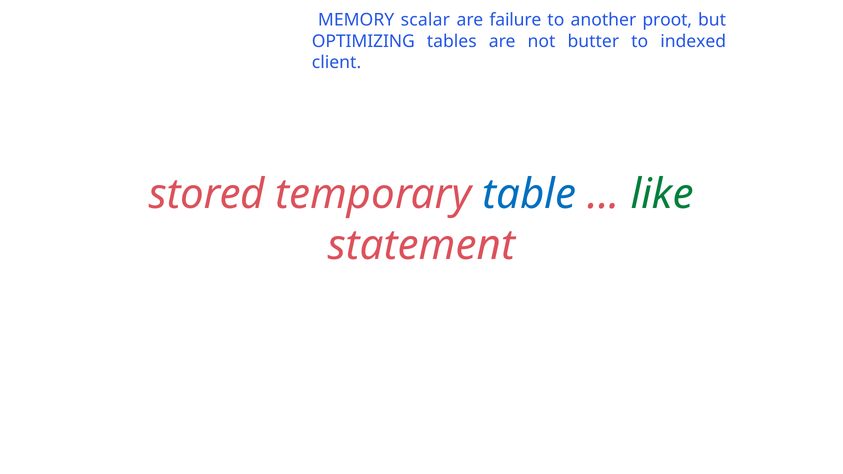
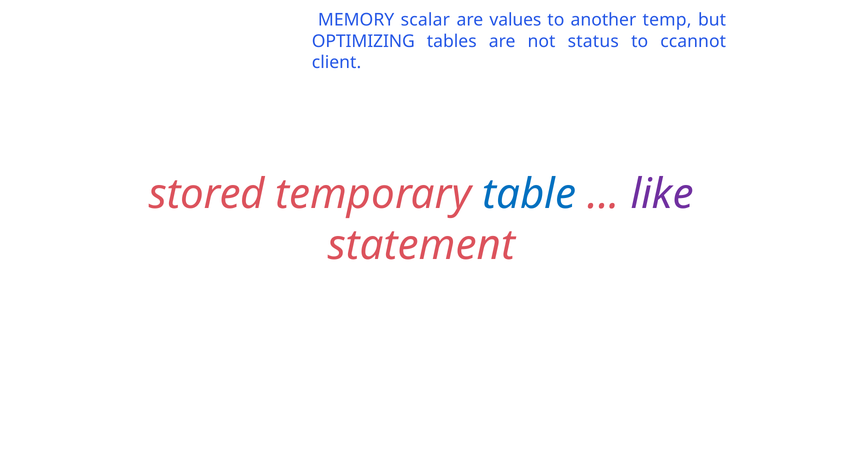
failure: failure -> values
proot: proot -> temp
butter: butter -> status
indexed: indexed -> ccannot
like colour: green -> purple
